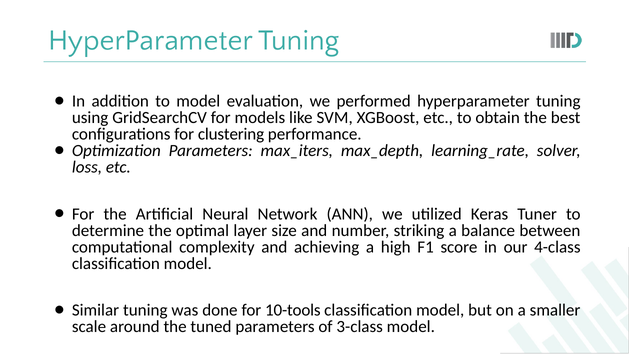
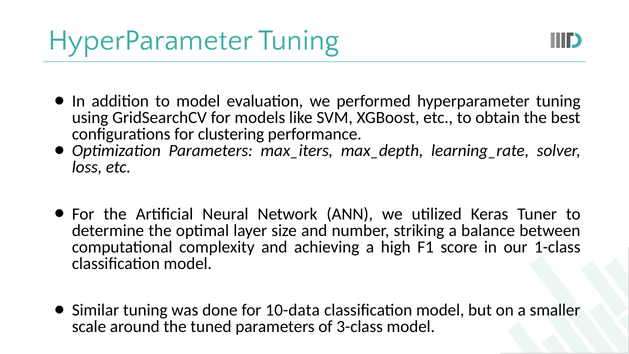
4-class: 4-class -> 1-class
10-tools: 10-tools -> 10-data
